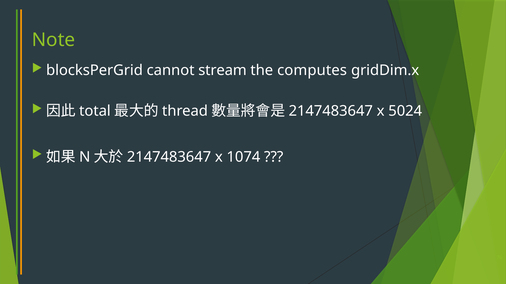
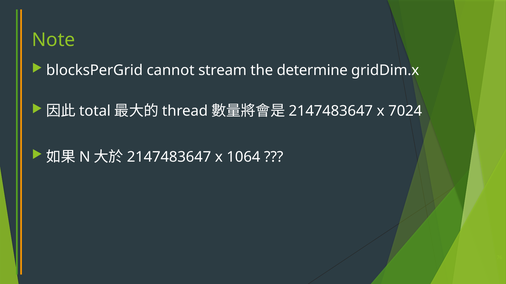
computes: computes -> determine
5024: 5024 -> 7024
1074: 1074 -> 1064
